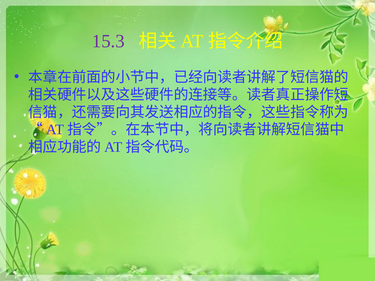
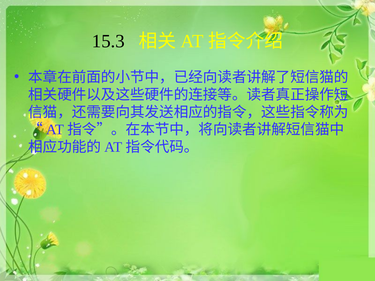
15.3 colour: purple -> black
